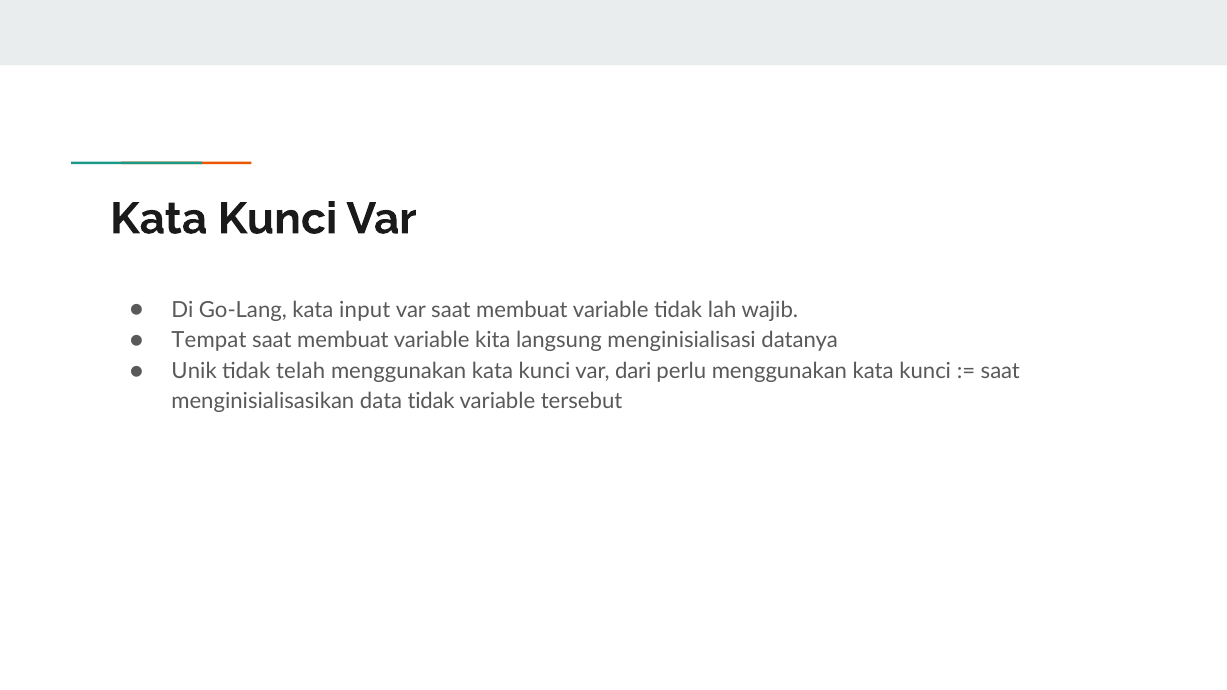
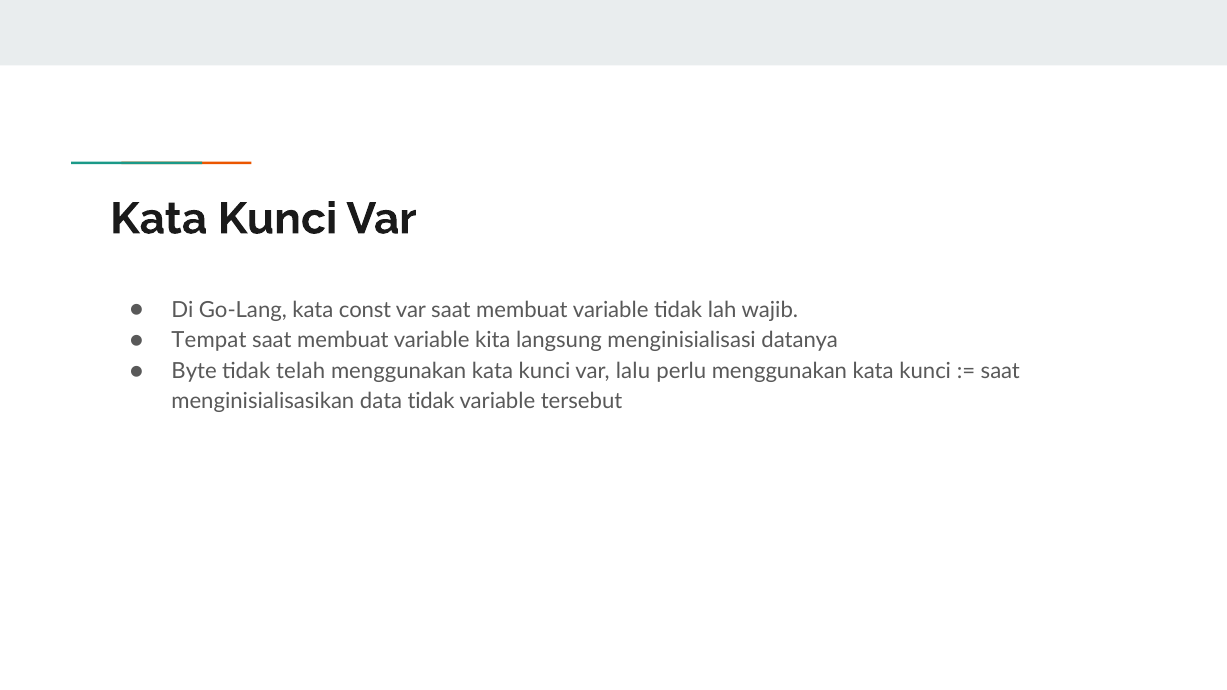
input: input -> const
Unik: Unik -> Byte
dari: dari -> lalu
